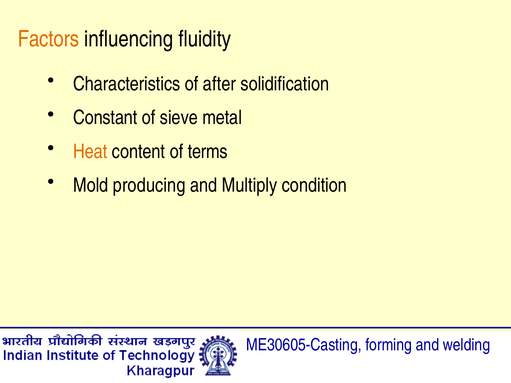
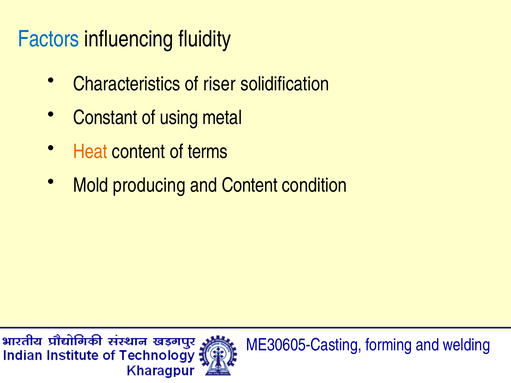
Factors colour: orange -> blue
after: after -> riser
sieve: sieve -> using
and Multiply: Multiply -> Content
